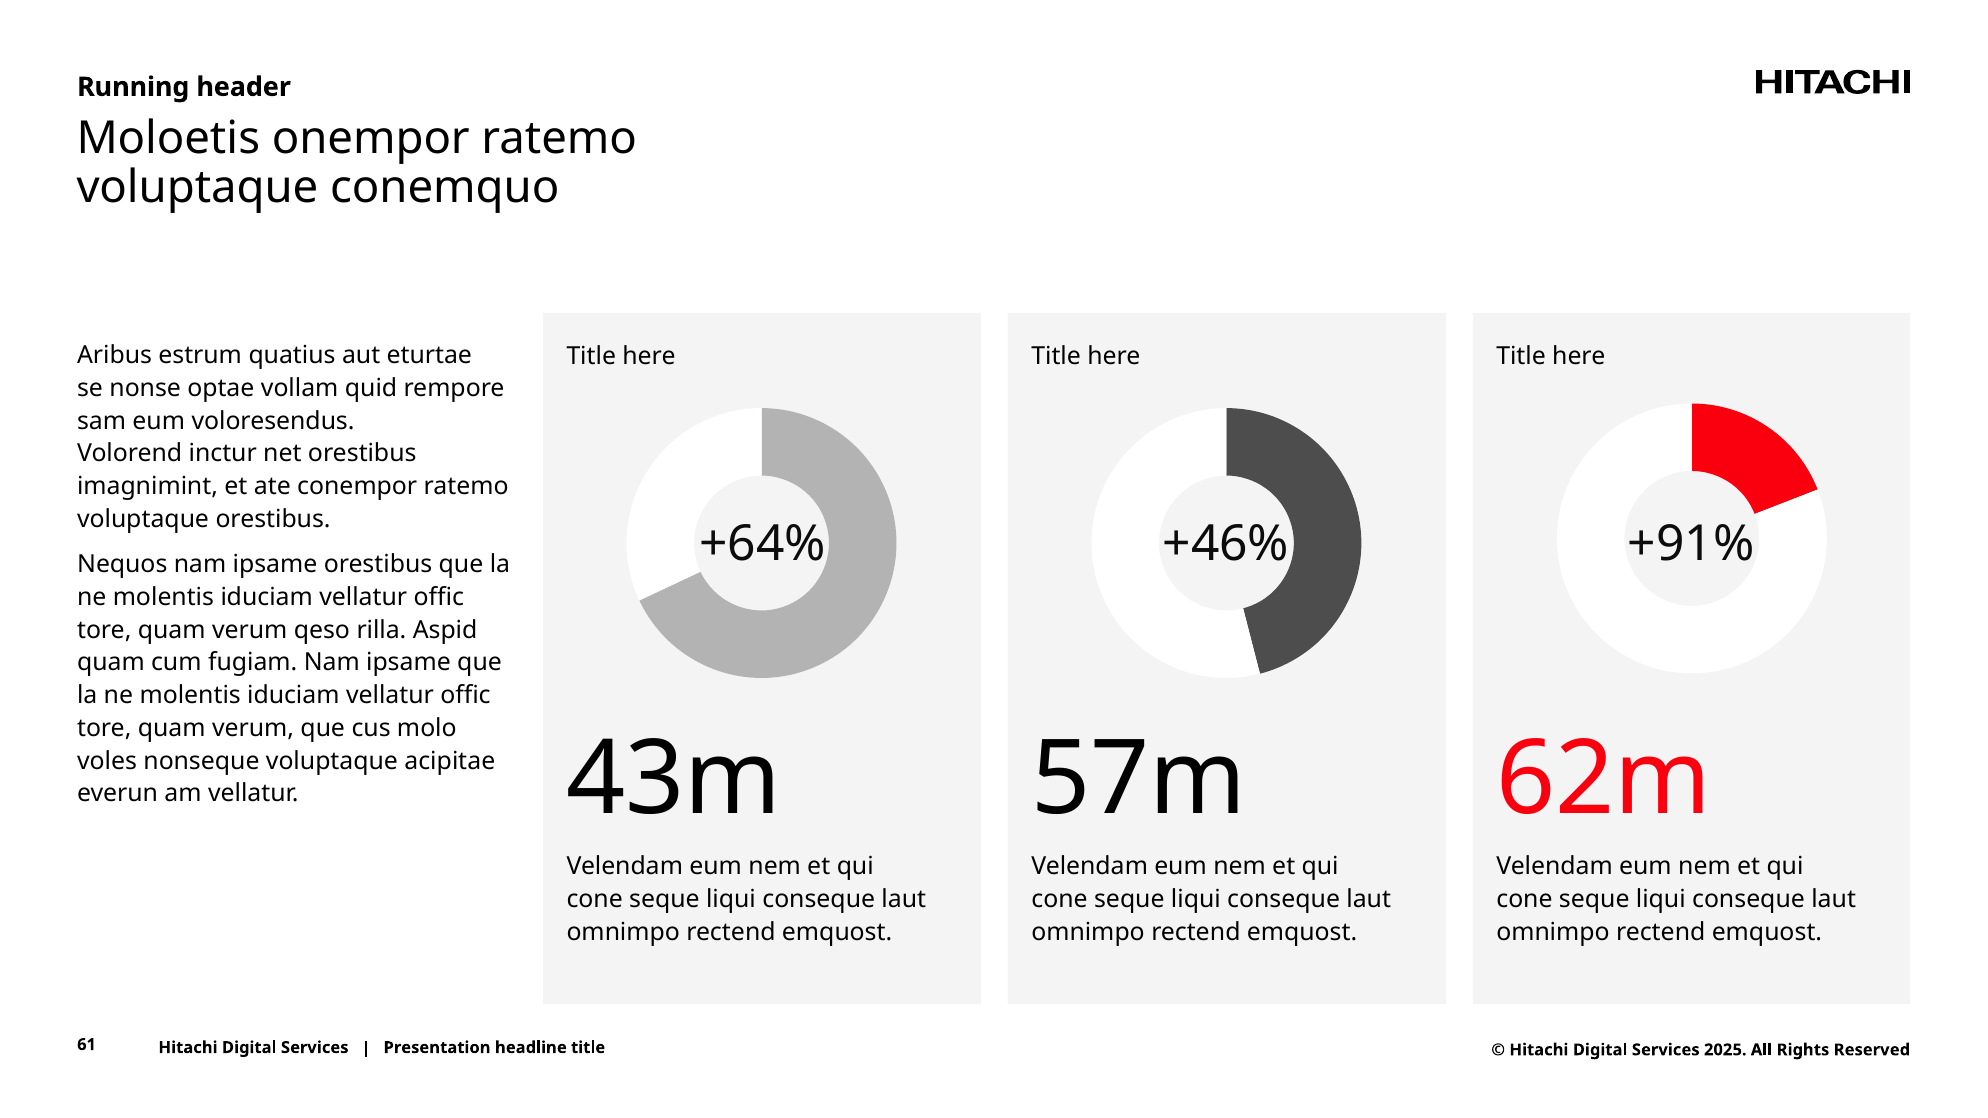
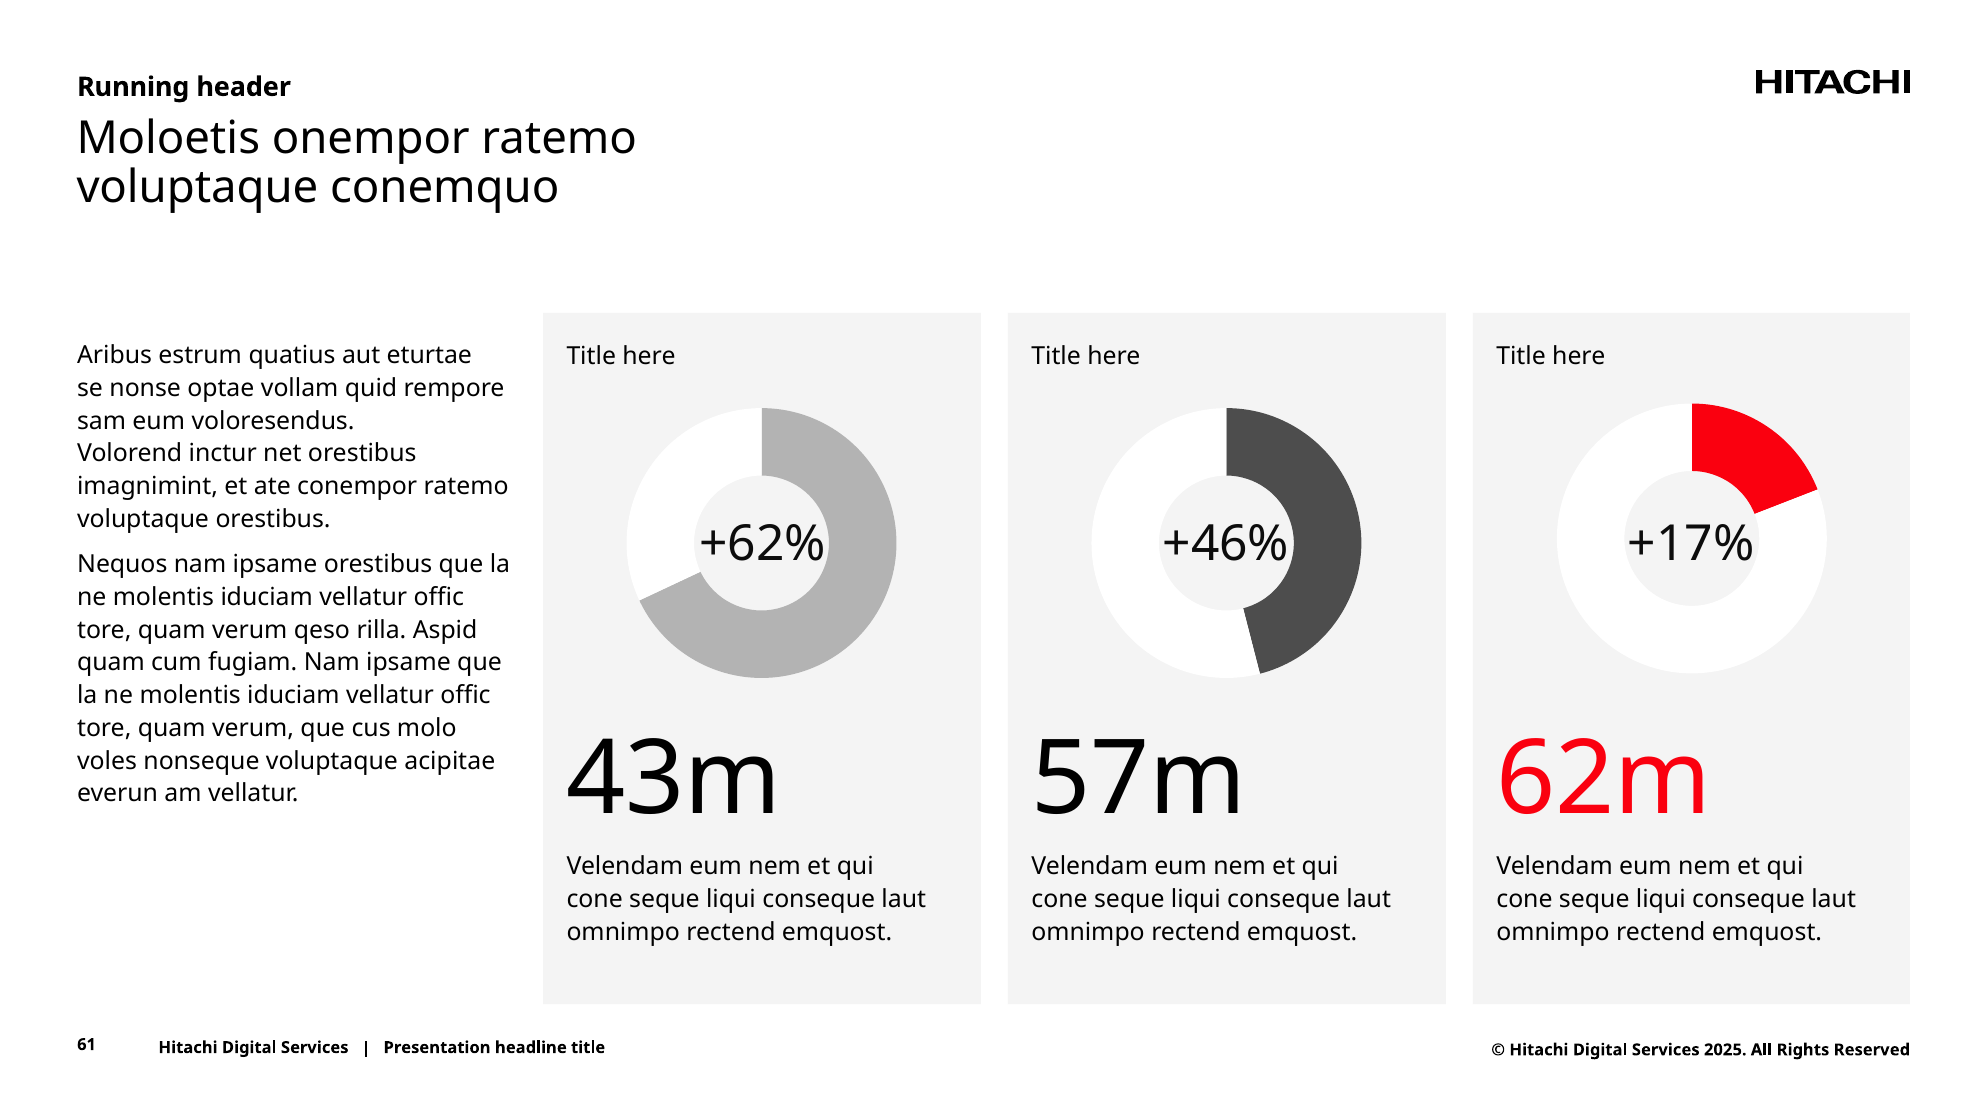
+64%: +64% -> +62%
+91%: +91% -> +17%
